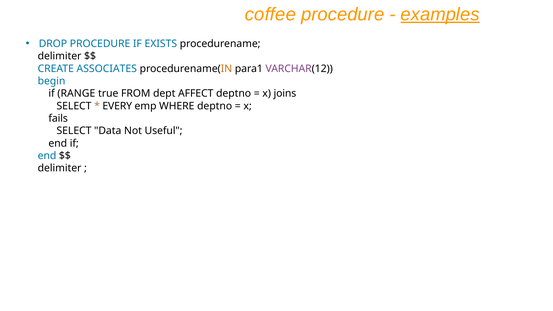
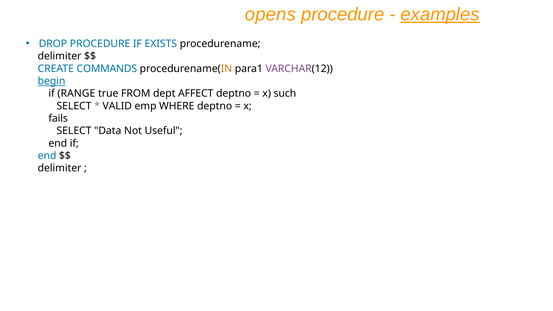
coffee: coffee -> opens
ASSOCIATES: ASSOCIATES -> COMMANDS
begin underline: none -> present
joins: joins -> such
EVERY: EVERY -> VALID
